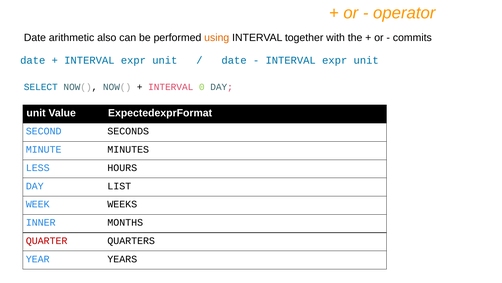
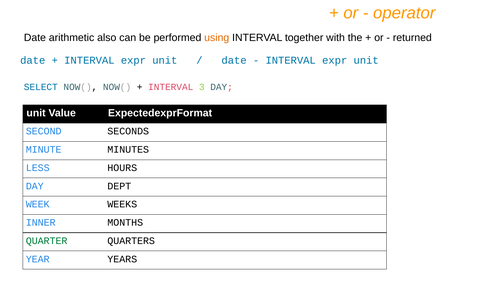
commits: commits -> returned
0: 0 -> 3
LIST: LIST -> DEPT
QUARTER colour: red -> green
